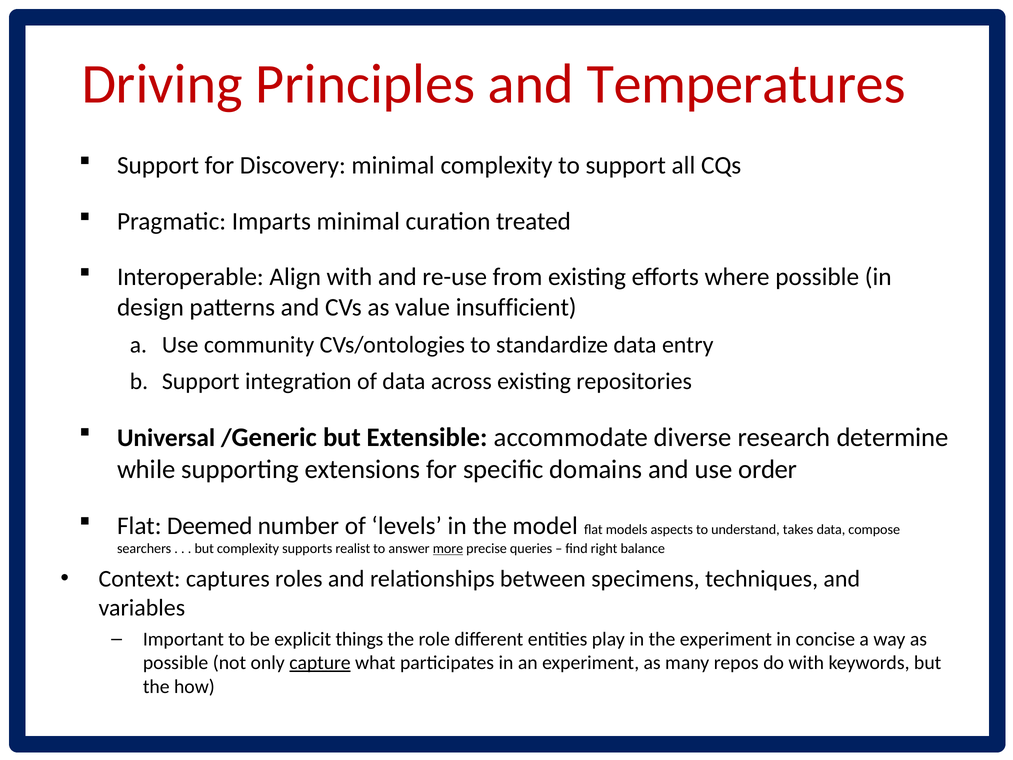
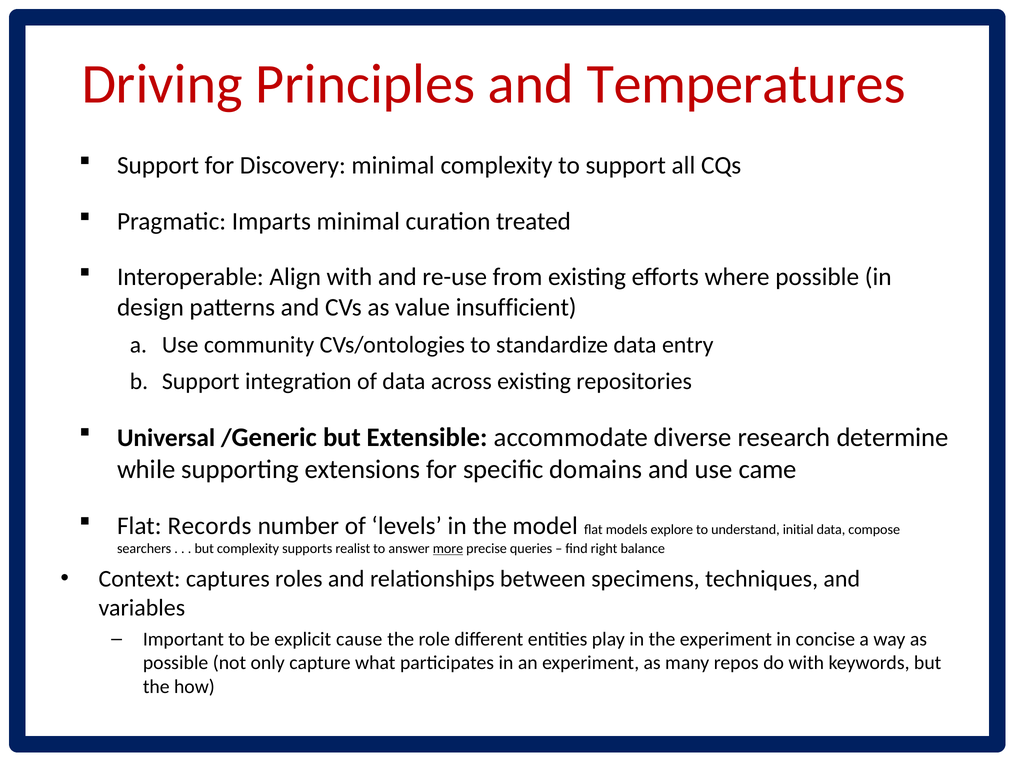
order: order -> came
Deemed: Deemed -> Records
aspects: aspects -> explore
takes: takes -> initial
things: things -> cause
capture underline: present -> none
